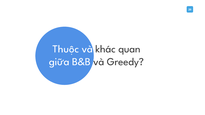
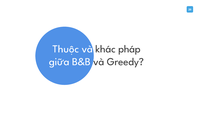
quan: quan -> pháp
